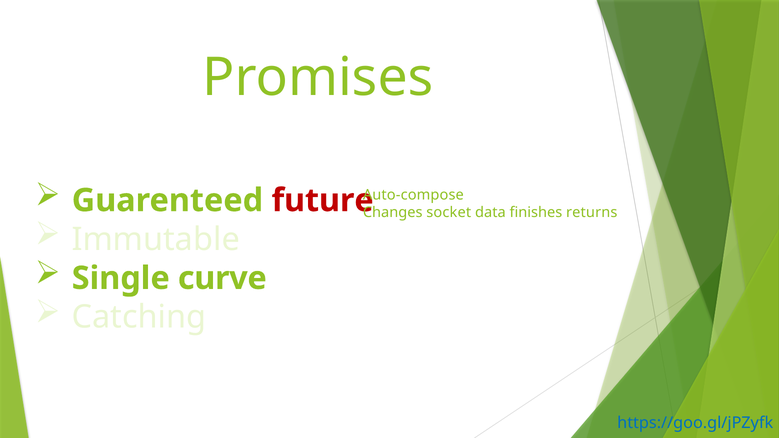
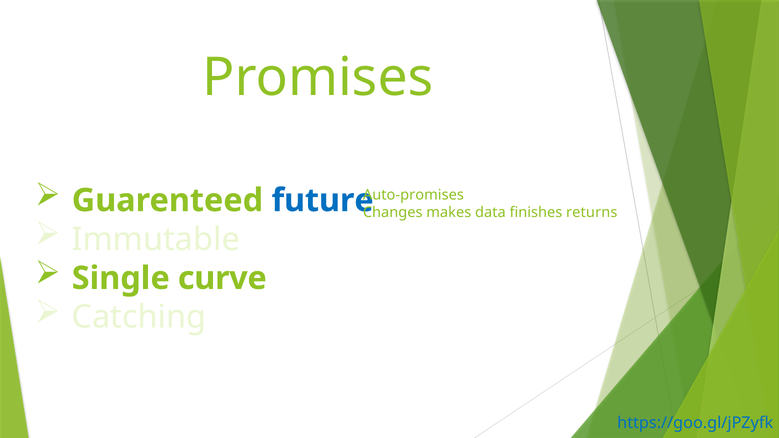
future colour: red -> blue
Auto-compose: Auto-compose -> Auto-promises
socket: socket -> makes
